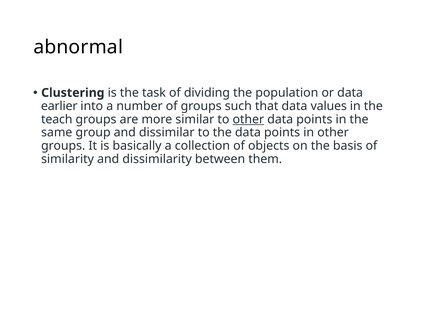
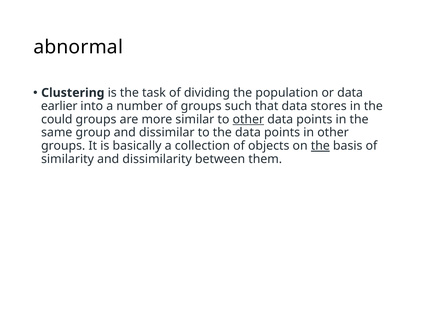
values: values -> stores
teach: teach -> could
the at (320, 146) underline: none -> present
